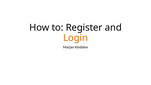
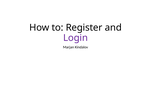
Login colour: orange -> purple
